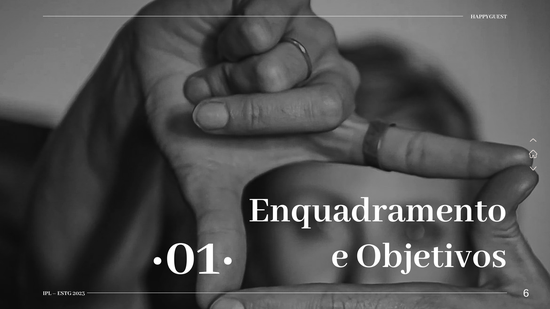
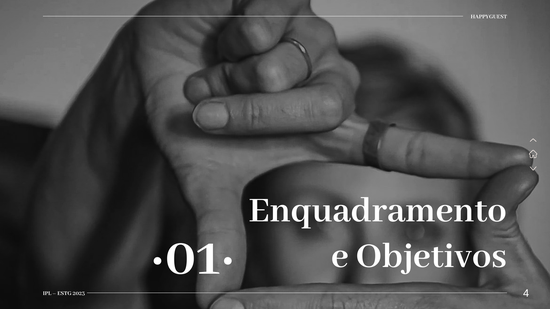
6: 6 -> 4
